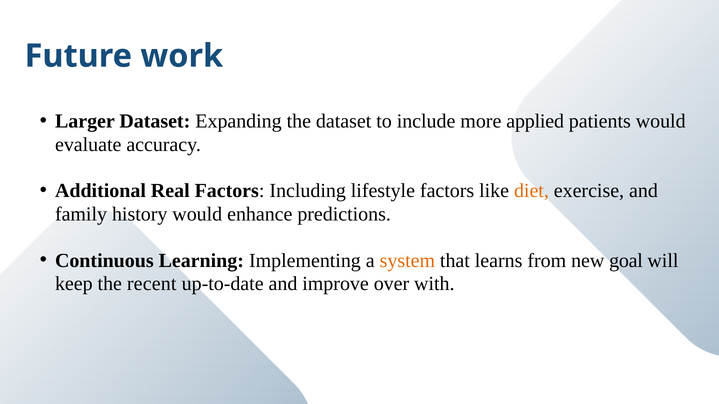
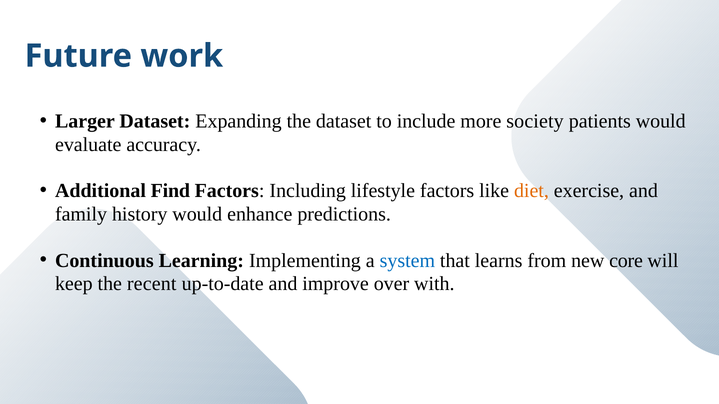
applied: applied -> society
Real: Real -> Find
system colour: orange -> blue
goal: goal -> core
